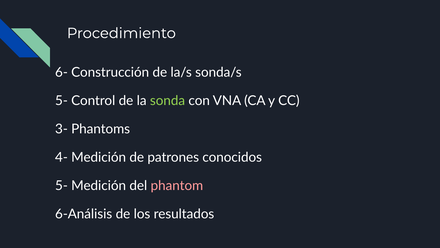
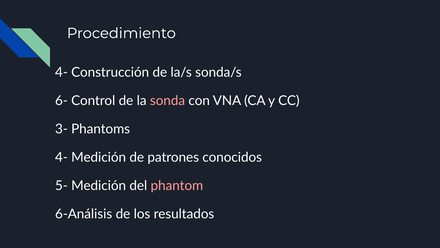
6- at (61, 72): 6- -> 4-
5- at (61, 101): 5- -> 6-
sonda colour: light green -> pink
